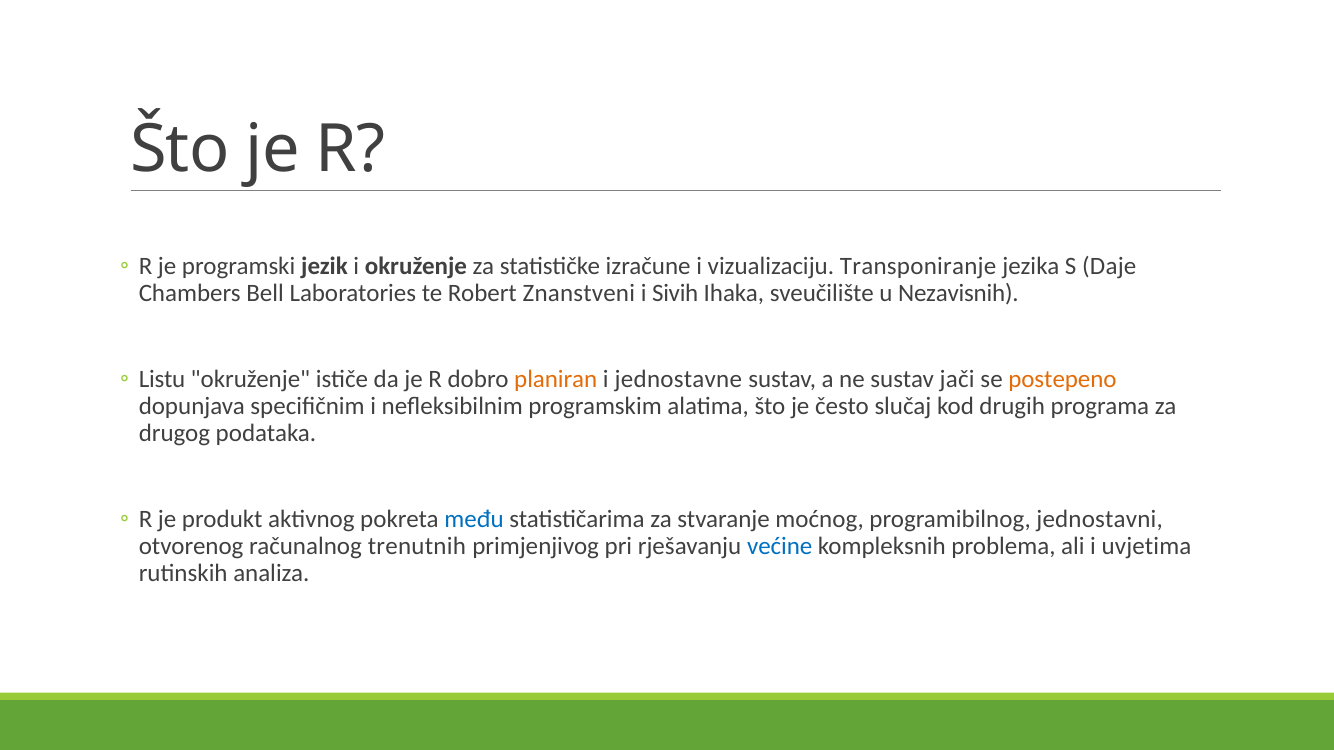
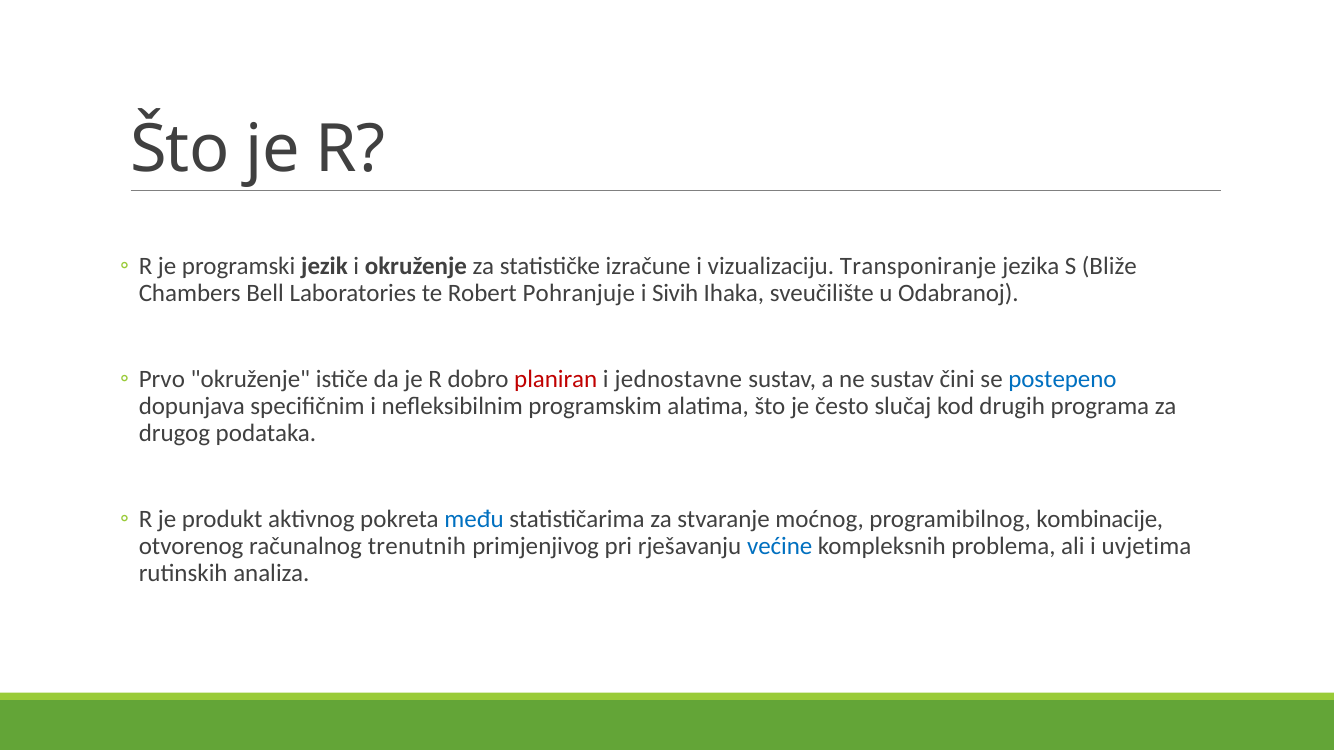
Daje: Daje -> Bliže
Znanstveni: Znanstveni -> Pohranjuje
Nezavisnih: Nezavisnih -> Odabranoj
Listu: Listu -> Prvo
planiran colour: orange -> red
jači: jači -> čini
postepeno colour: orange -> blue
jednostavni: jednostavni -> kombinacije
